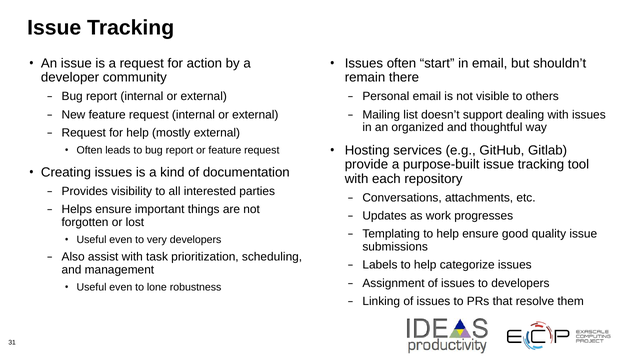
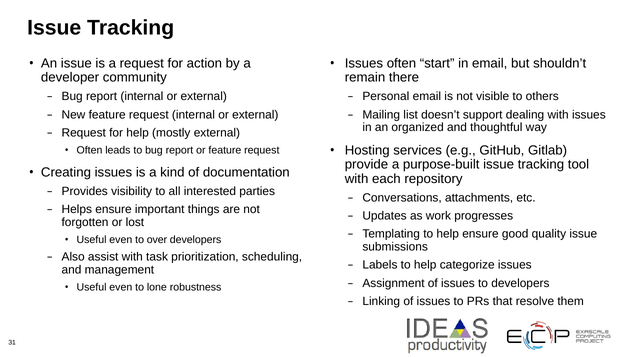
very: very -> over
